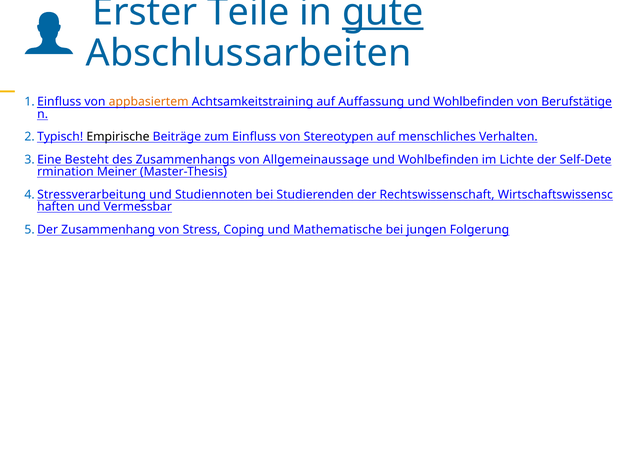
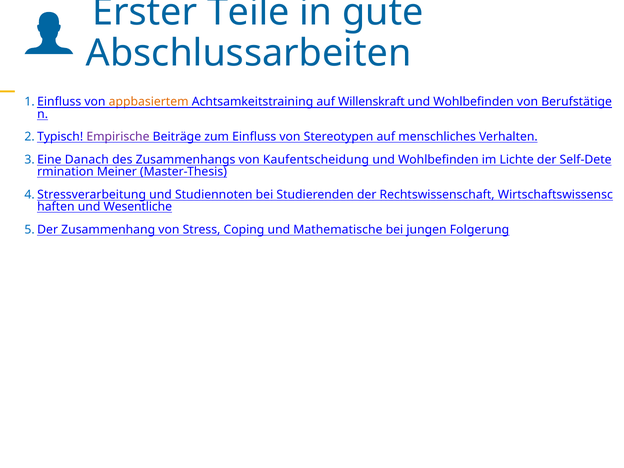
gute underline: present -> none
Auffassung: Auffassung -> Willenskraft
Empirische colour: black -> purple
Besteht: Besteht -> Danach
Allgemeinaussage: Allgemeinaussage -> Kaufentscheidung
Vermessbar: Vermessbar -> Wesentliche
